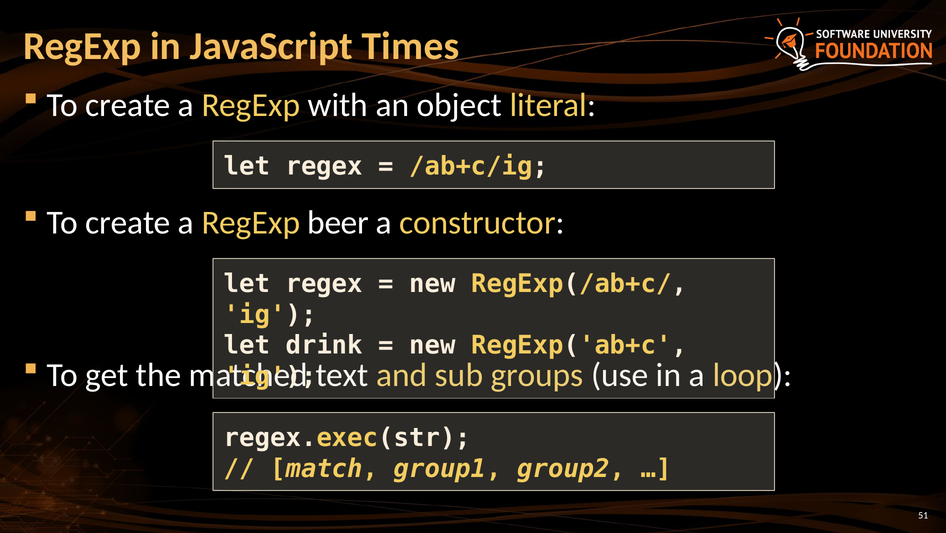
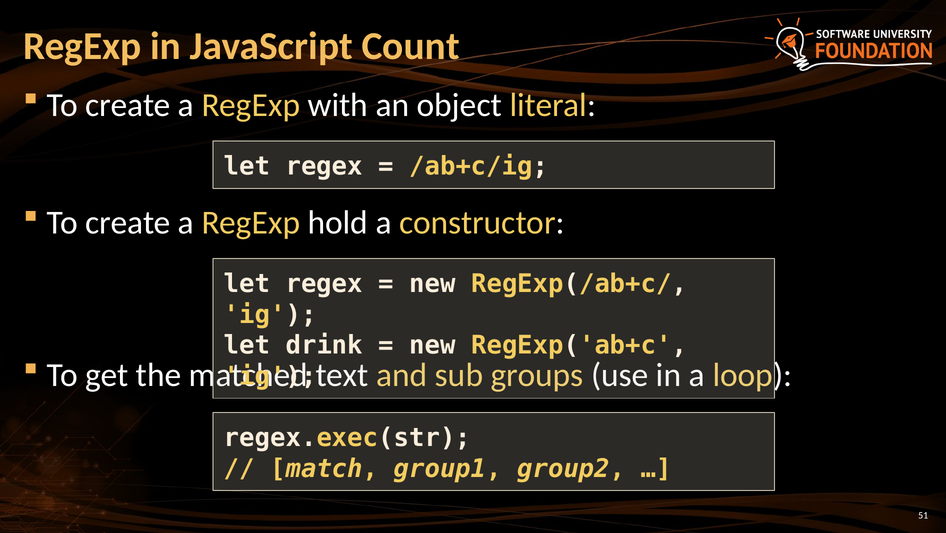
Times: Times -> Count
beer: beer -> hold
